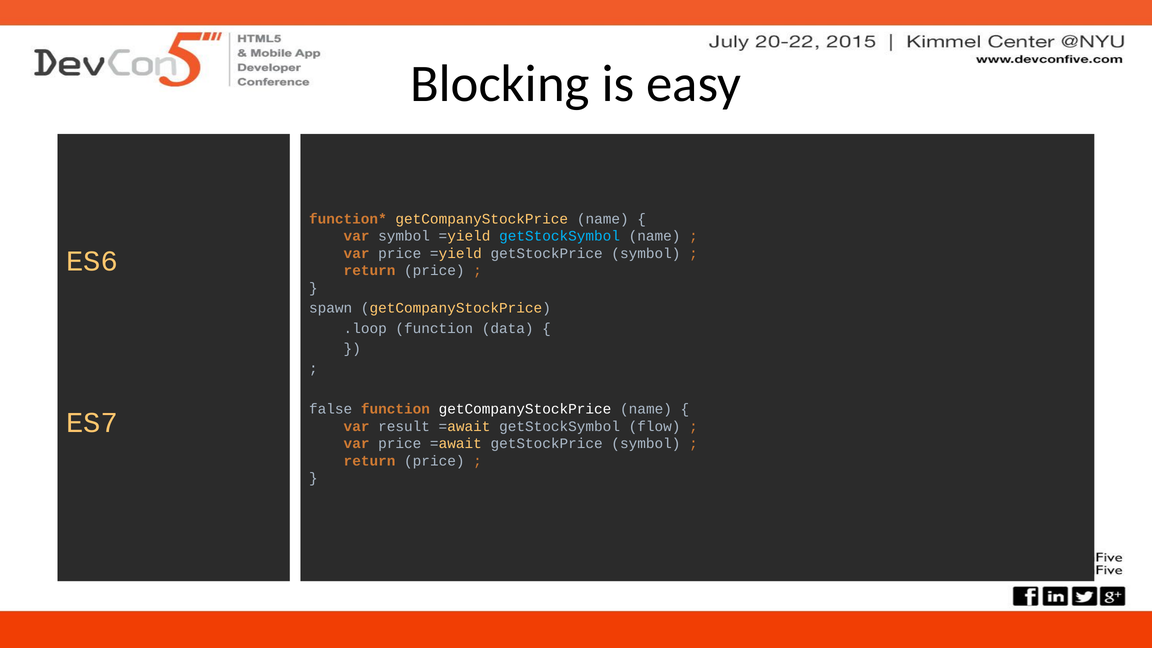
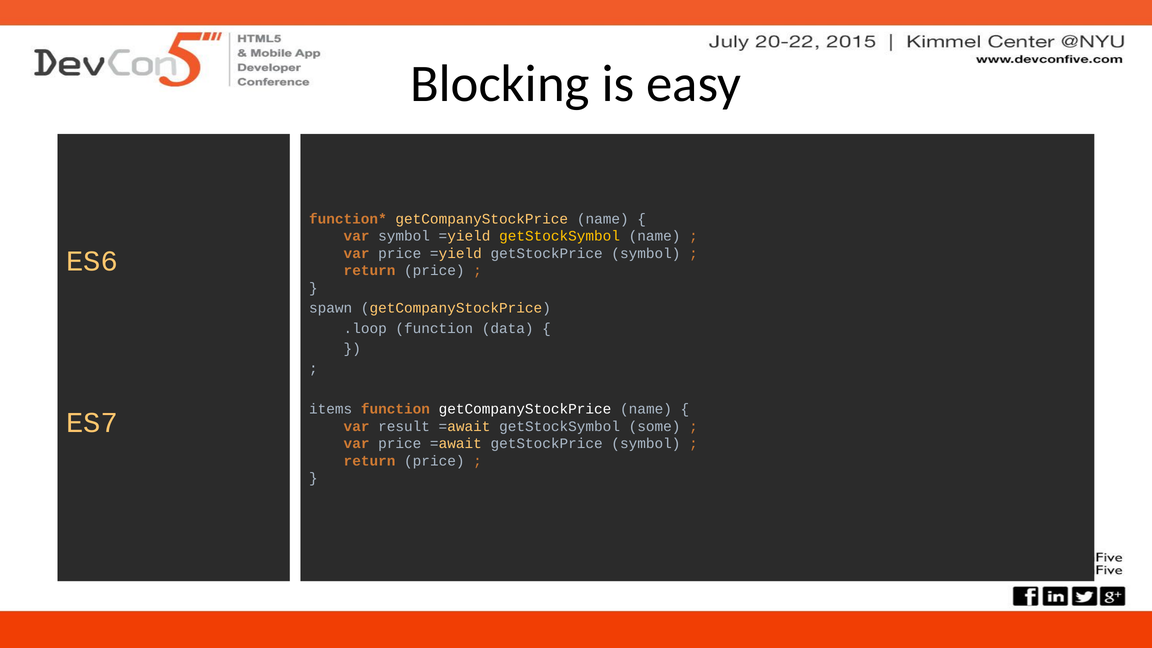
getStockSymbol at (560, 236) colour: light blue -> yellow
false: false -> items
flow: flow -> some
